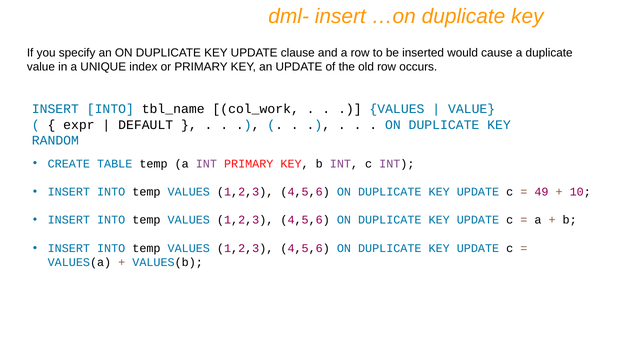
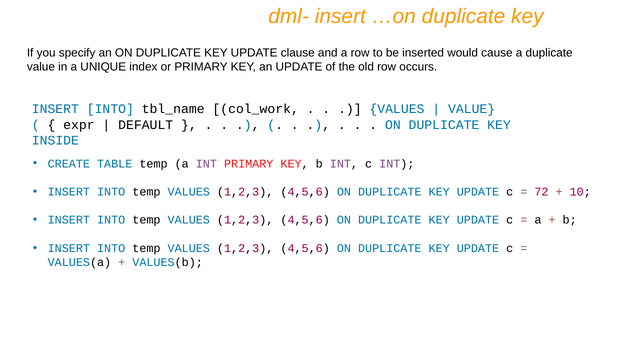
RANDOM: RANDOM -> INSIDE
49: 49 -> 72
